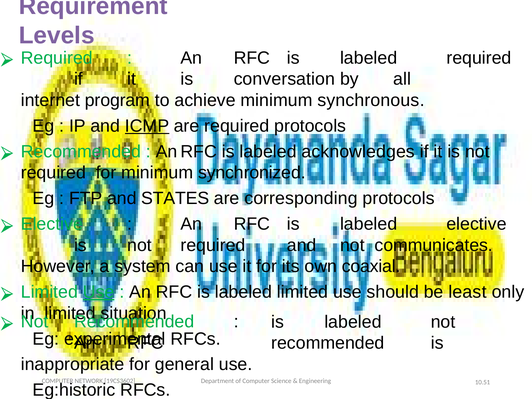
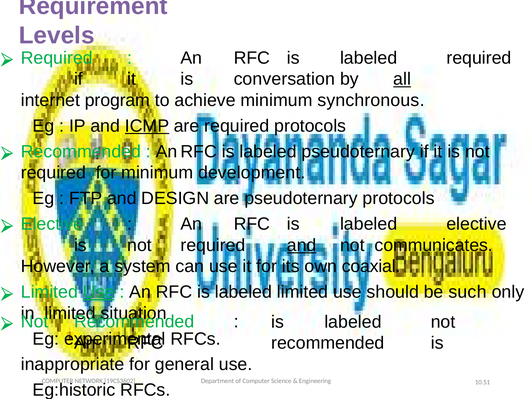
all underline: none -> present
labeled acknowledges: acknowledges -> pseudoternary
synchronized: synchronized -> development
STATES: STATES -> DESIGN
are corresponding: corresponding -> pseudoternary
and at (302, 245) underline: none -> present
least: least -> such
